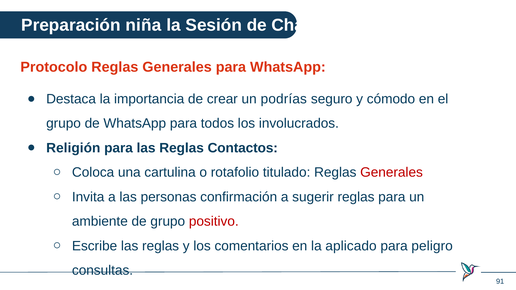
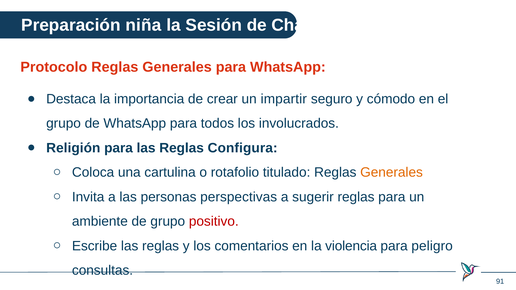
podrías: podrías -> impartir
Contactos: Contactos -> Configura
Generales at (392, 173) colour: red -> orange
confirmación: confirmación -> perspectivas
aplicado: aplicado -> violencia
